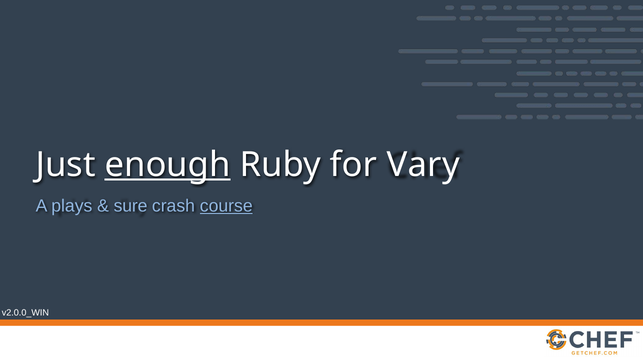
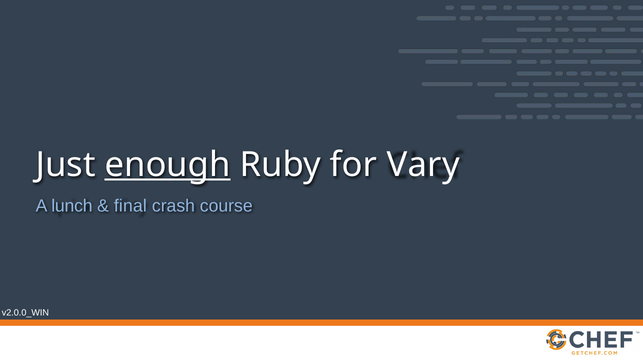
plays: plays -> lunch
sure: sure -> final
course underline: present -> none
